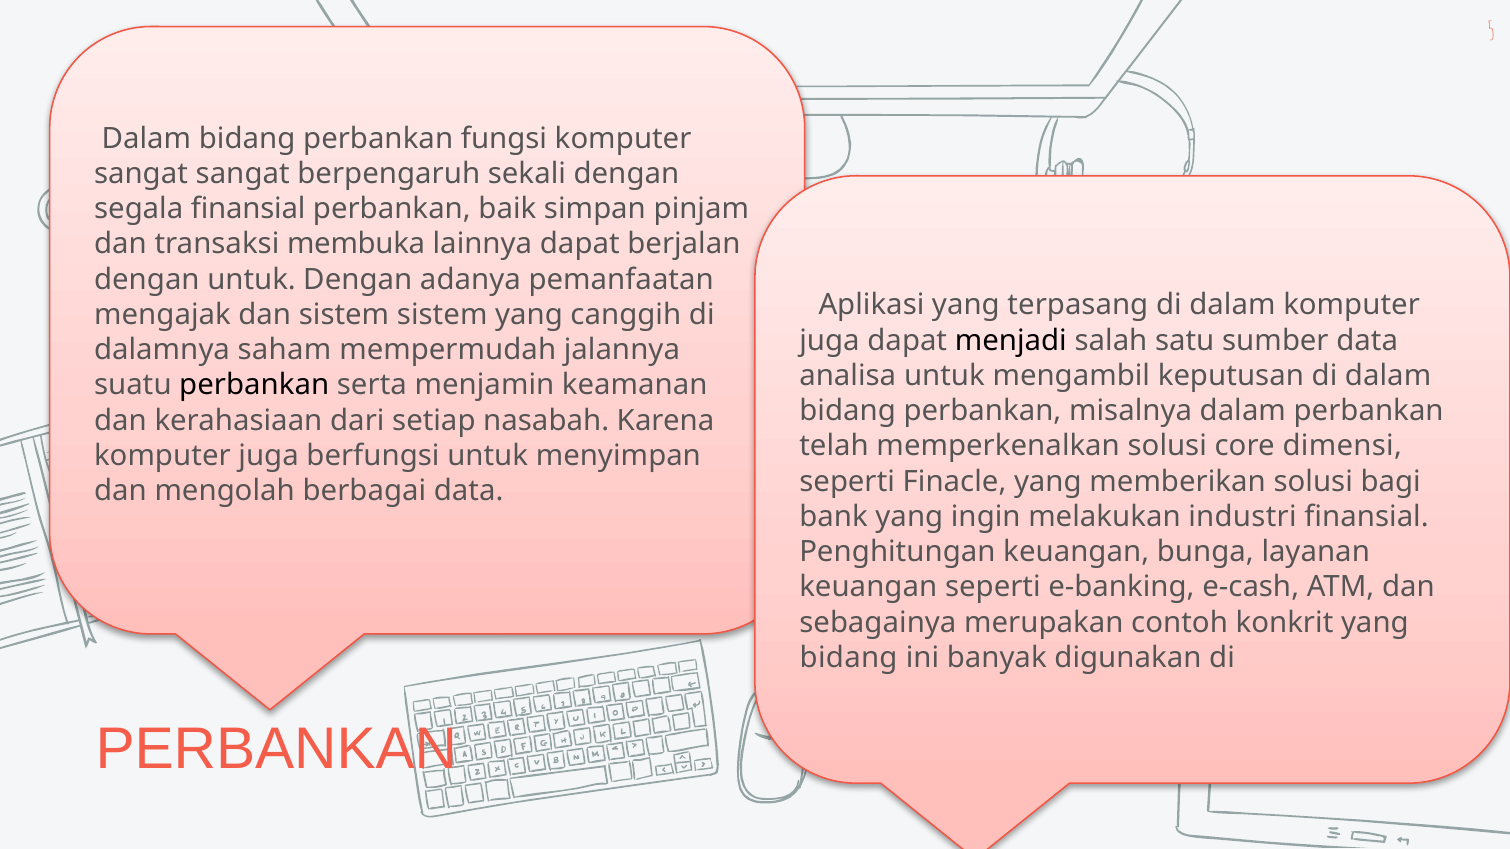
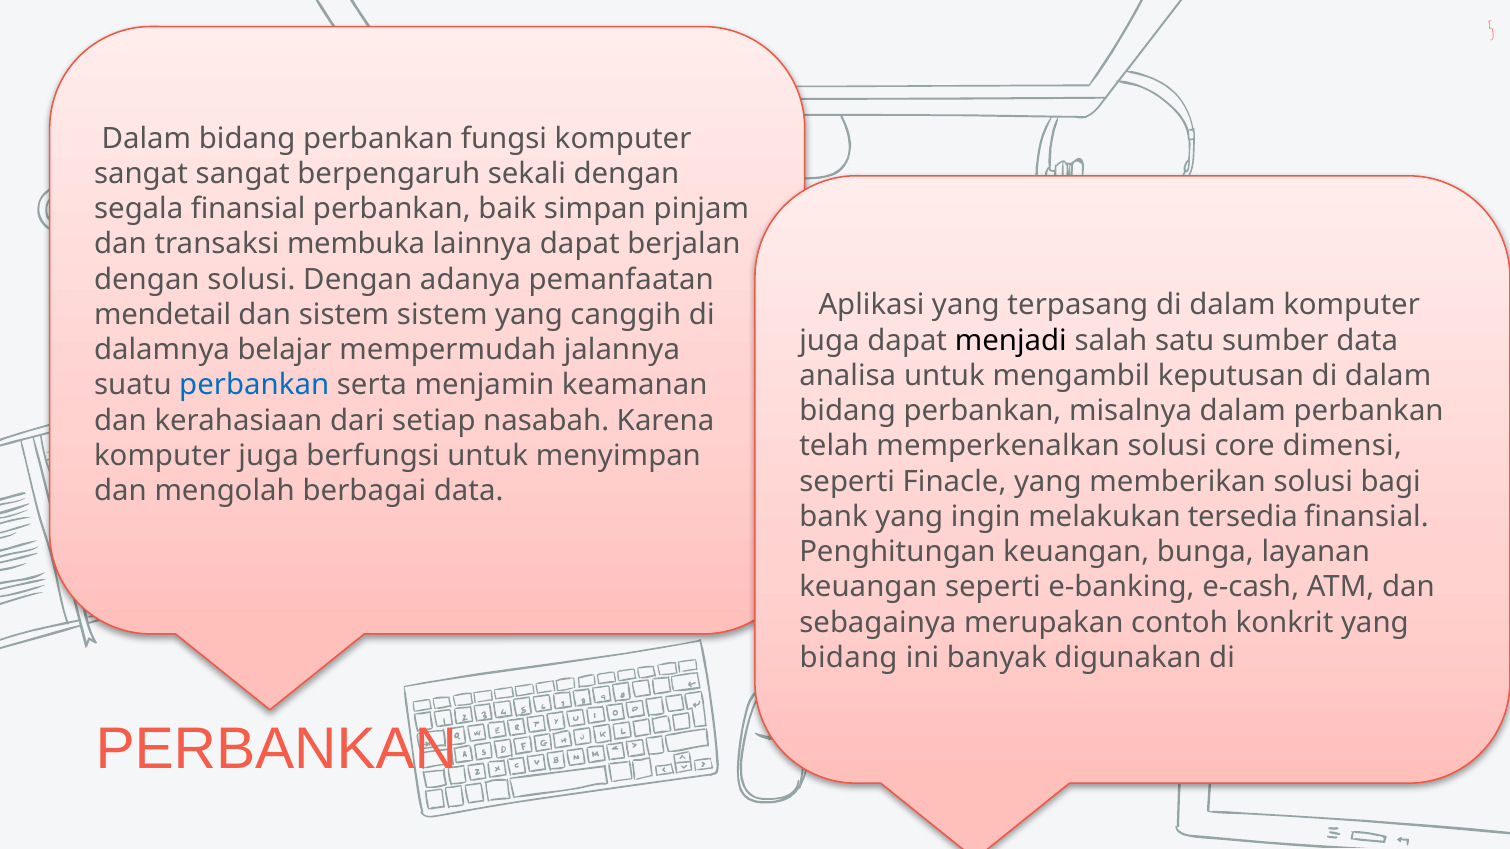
dengan untuk: untuk -> solusi
mengajak: mengajak -> mendetail
saham: saham -> belajar
perbankan at (254, 385) colour: black -> blue
industri: industri -> tersedia
